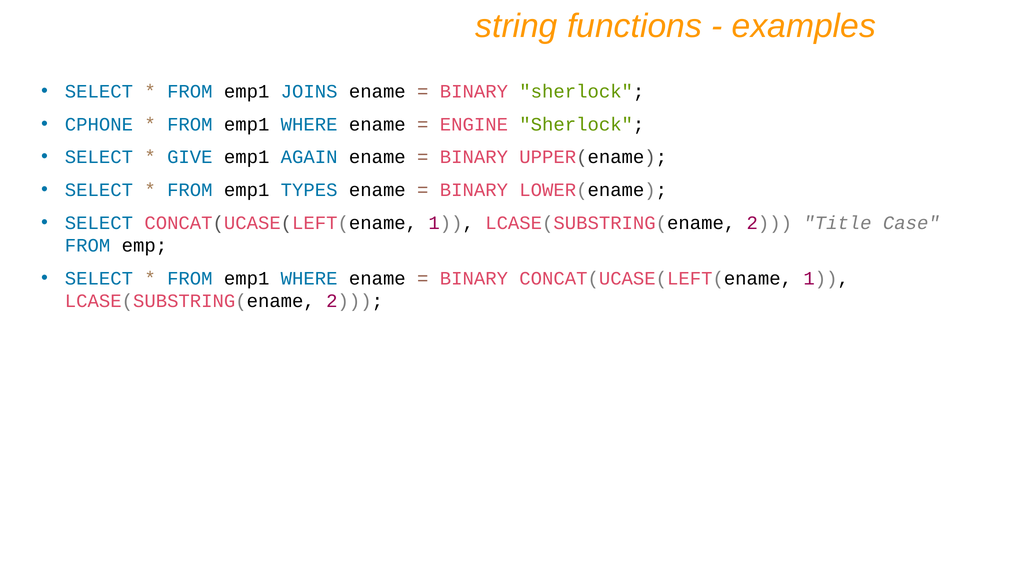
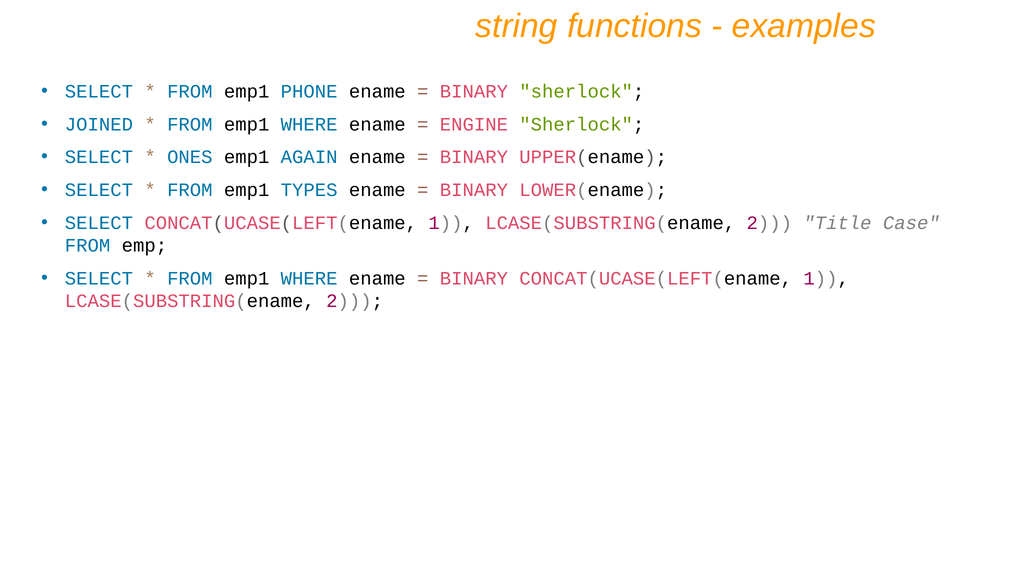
JOINS: JOINS -> PHONE
CPHONE: CPHONE -> JOINED
GIVE: GIVE -> ONES
